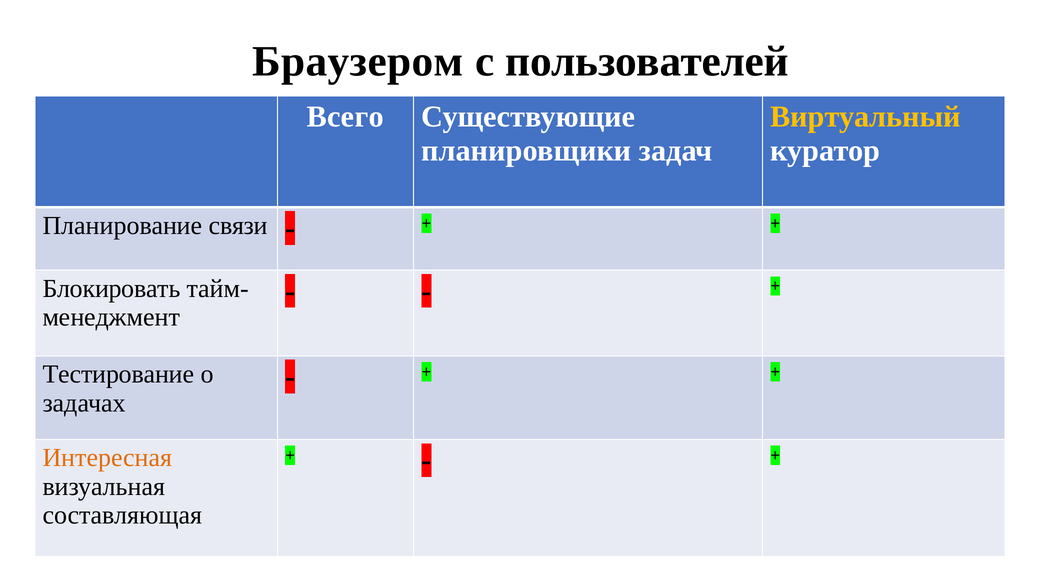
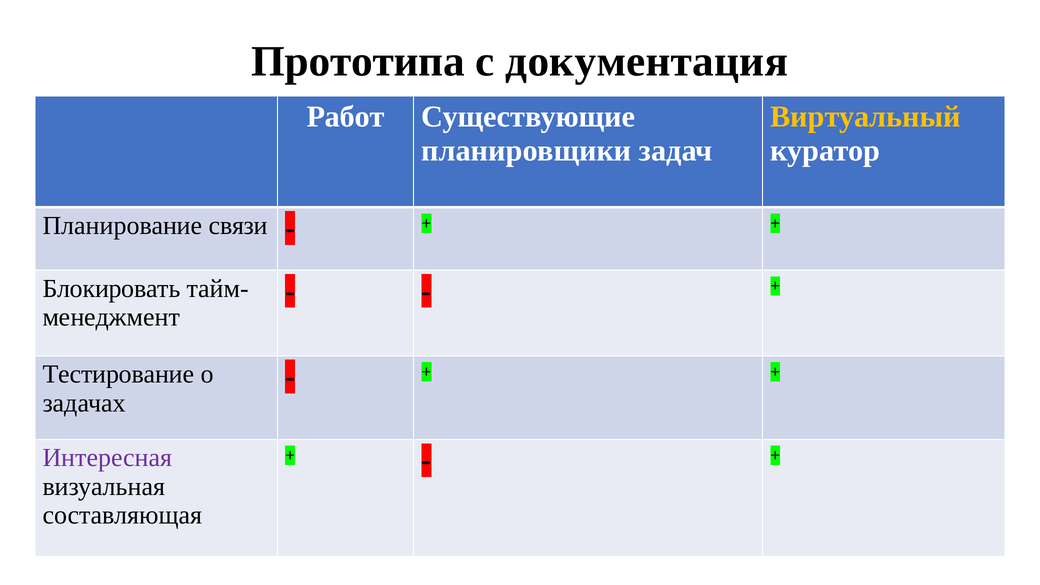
Браузером: Браузером -> Прототипа
пользователей: пользователей -> документация
Всего: Всего -> Работ
Интересная colour: orange -> purple
